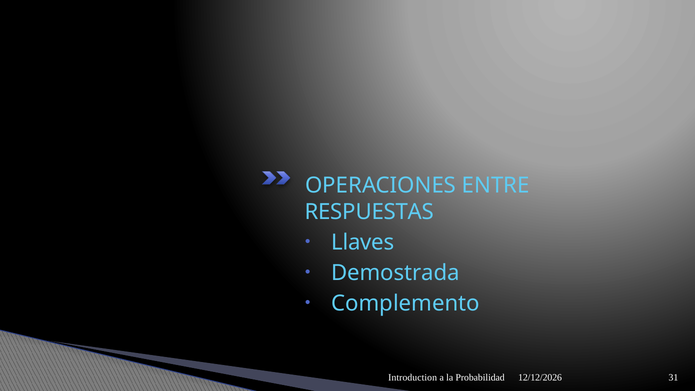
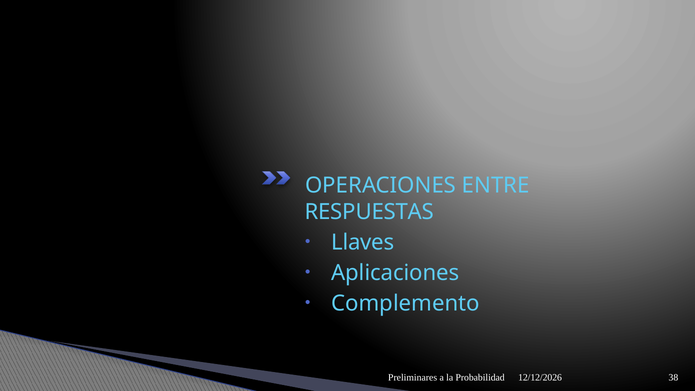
Demostrada: Demostrada -> Aplicaciones
Introduction: Introduction -> Preliminares
31: 31 -> 38
